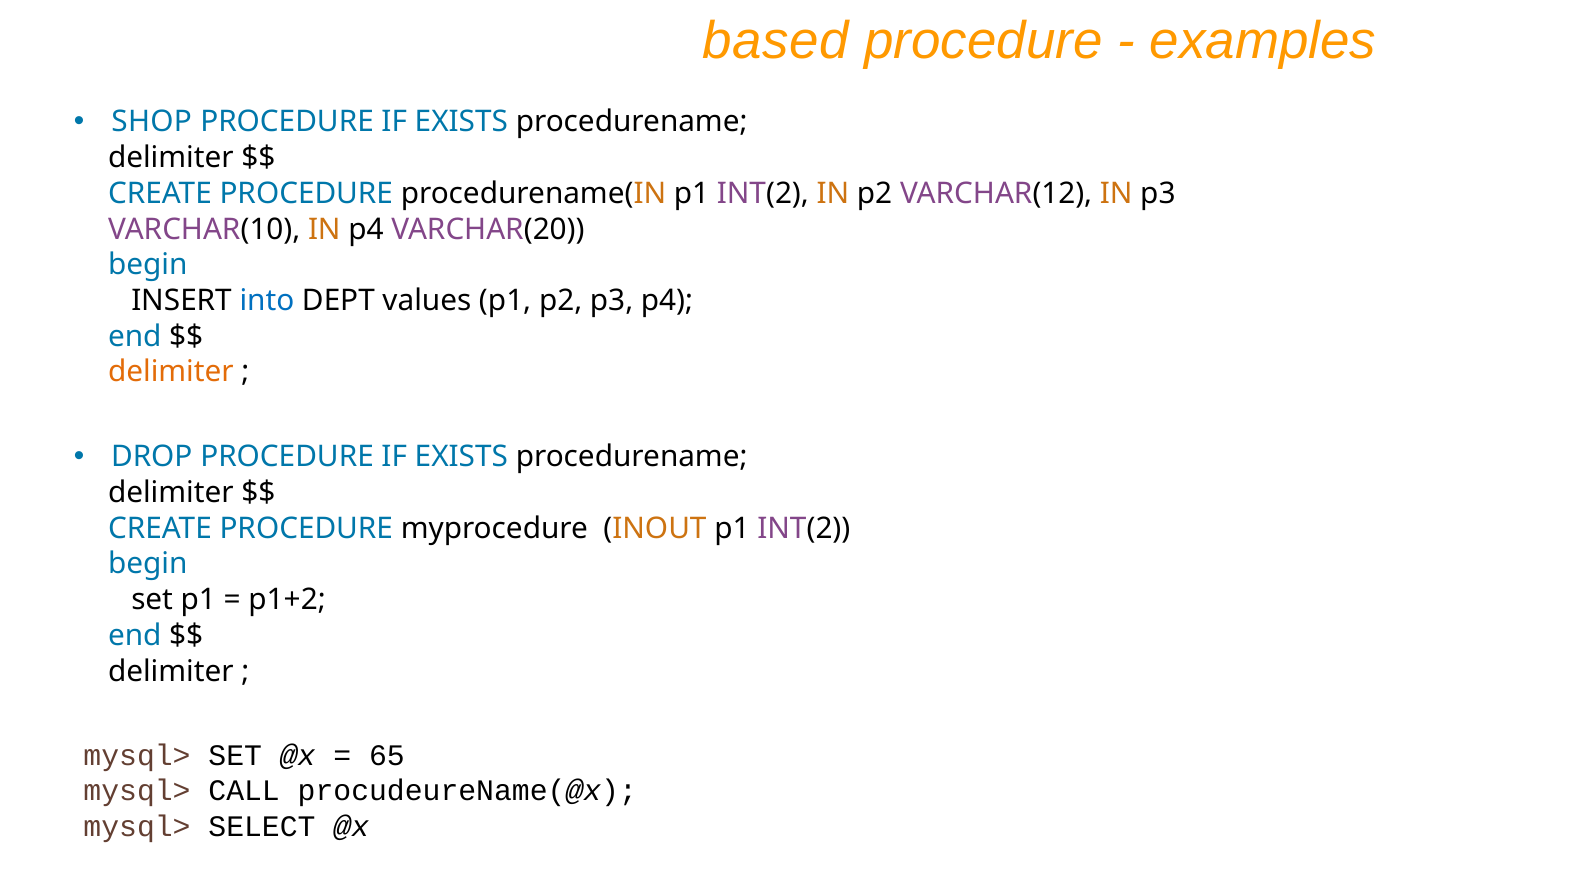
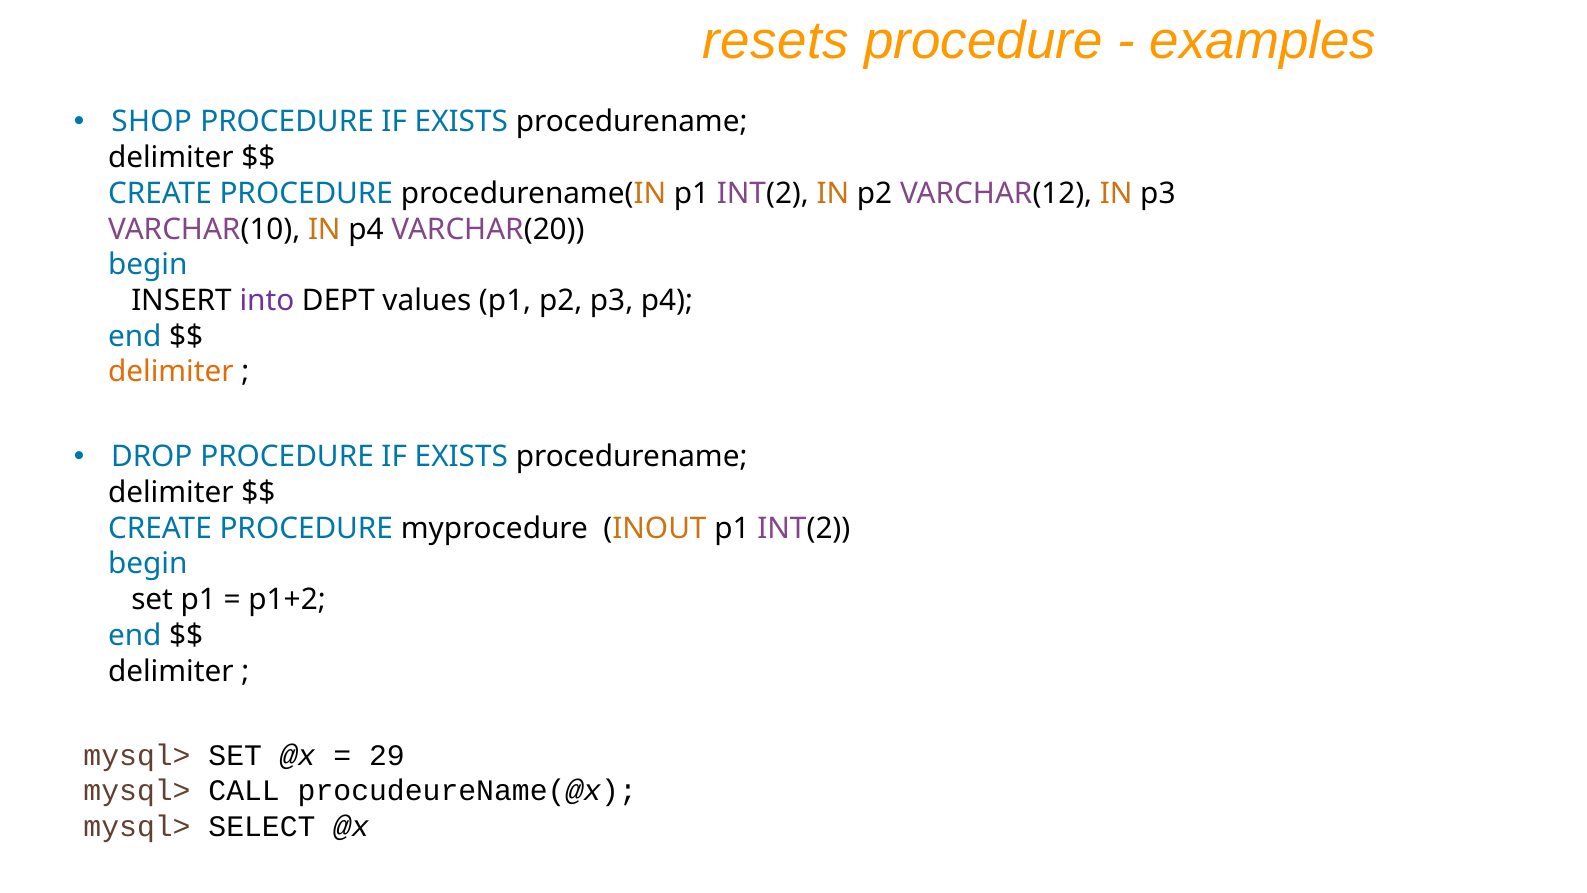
based: based -> resets
into colour: blue -> purple
65: 65 -> 29
